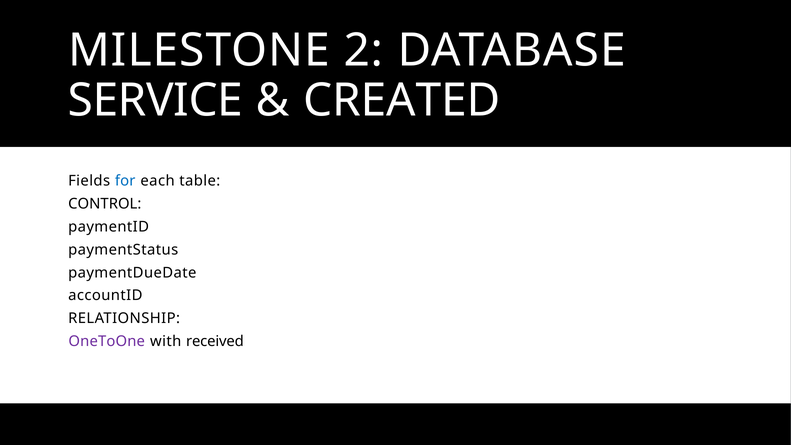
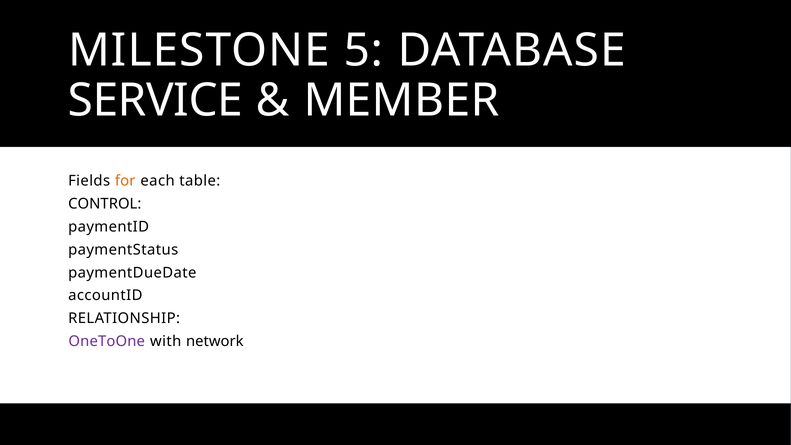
2: 2 -> 5
CREATED: CREATED -> MEMBER
for colour: blue -> orange
received: received -> network
